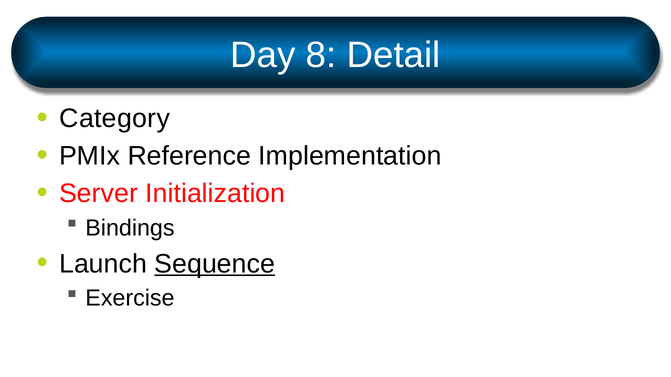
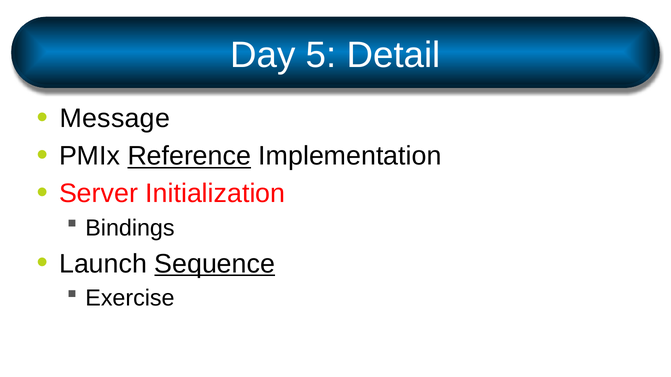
8: 8 -> 5
Category: Category -> Message
Reference underline: none -> present
